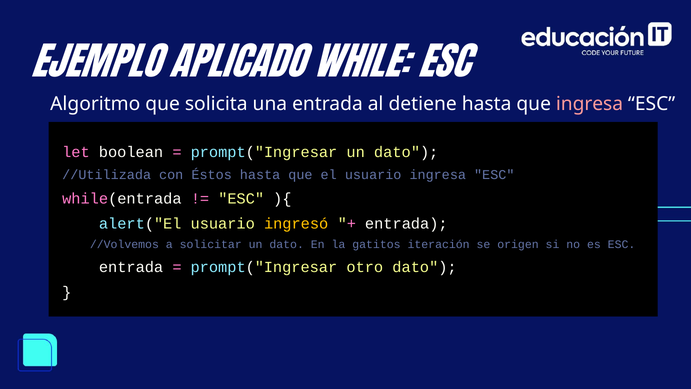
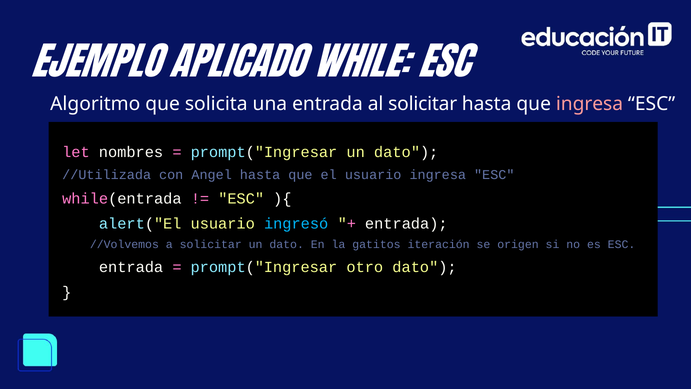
al detiene: detiene -> solicitar
boolean: boolean -> nombres
Éstos: Éstos -> Angel
ingresó colour: yellow -> light blue
